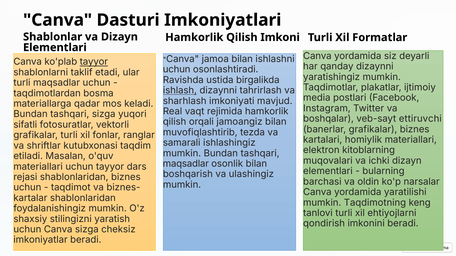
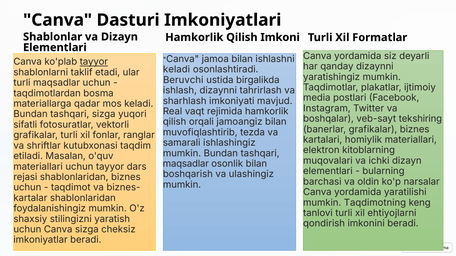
uchun at (177, 70): uchun -> keladi
Ravishda: Ravishda -> Beruvchi
ishlash underline: present -> none
ettiruvchi: ettiruvchi -> tekshiring
